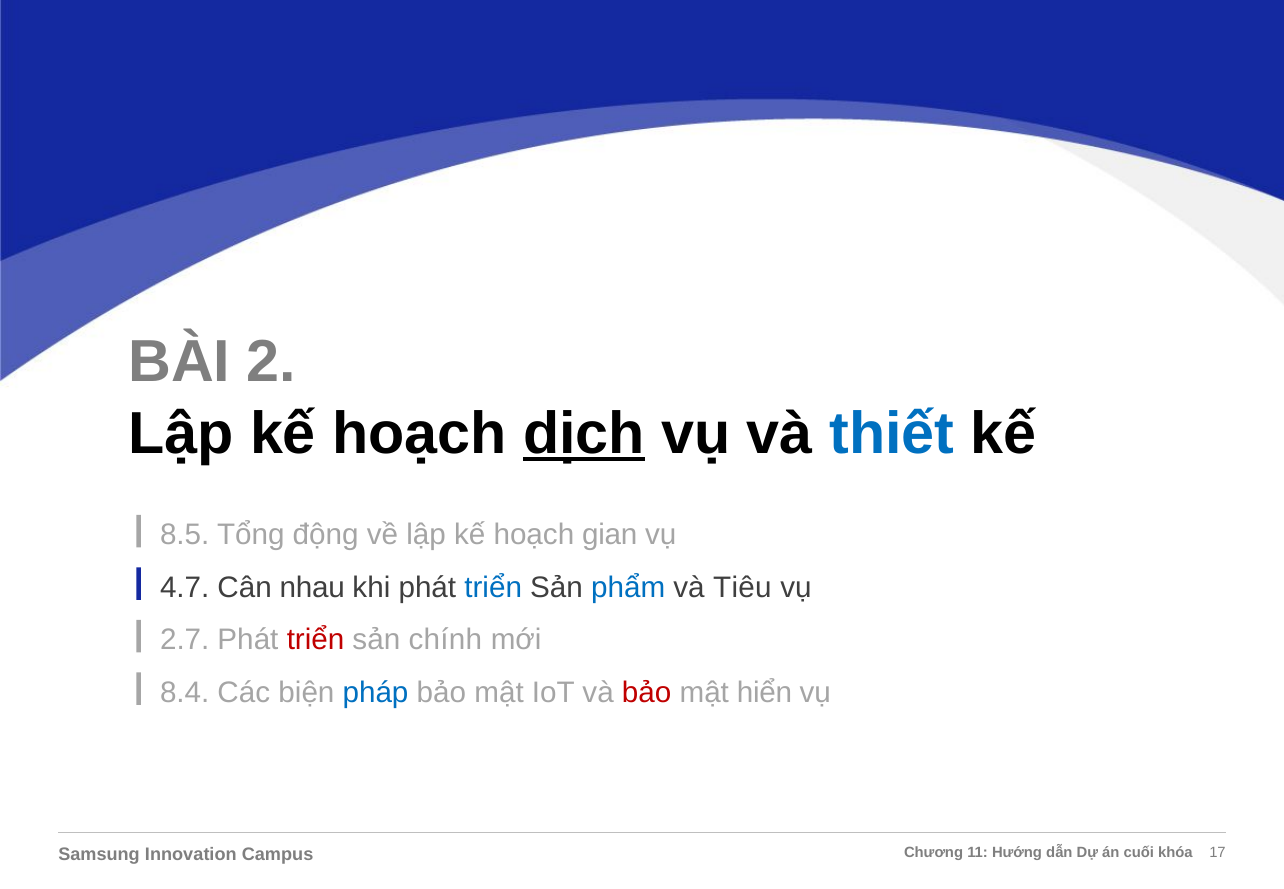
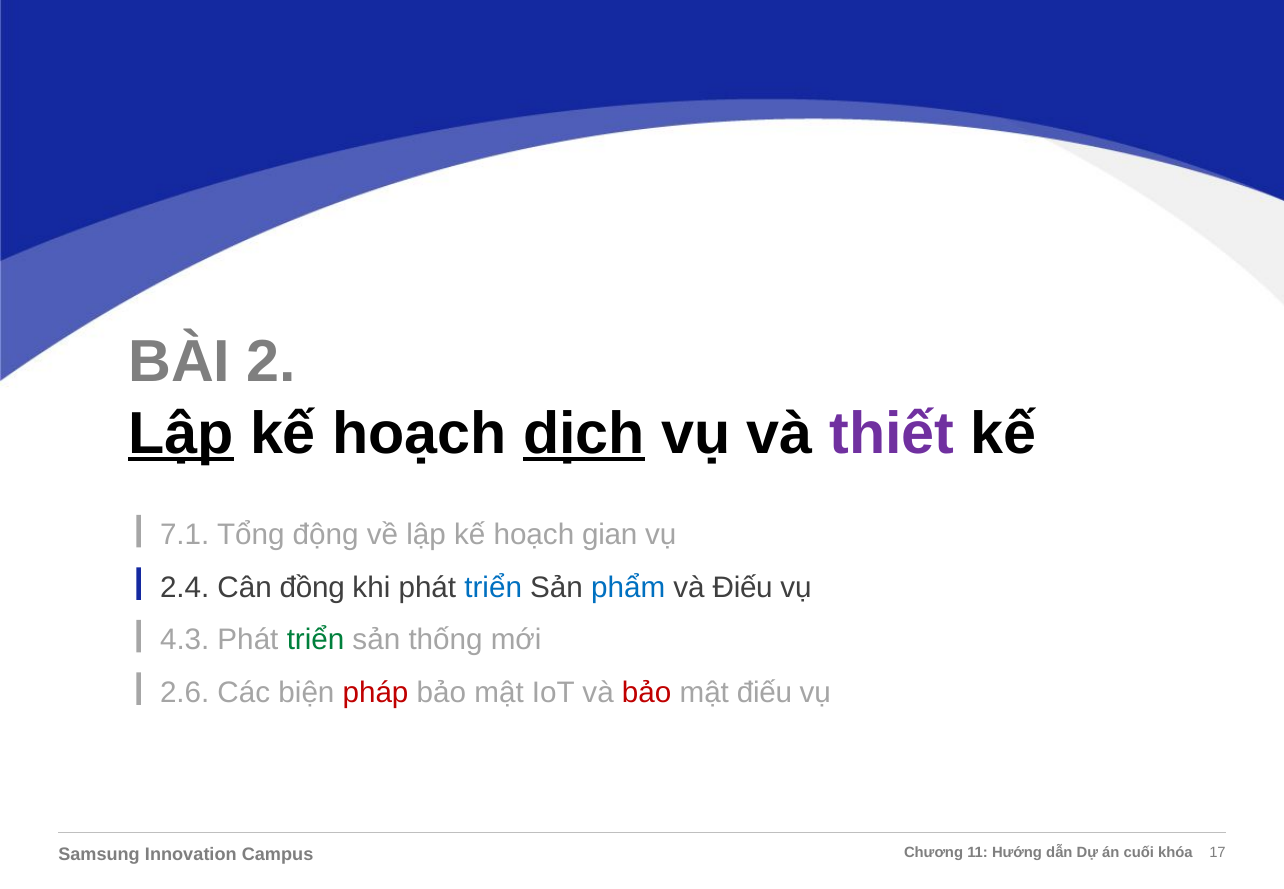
Lập at (181, 434) underline: none -> present
thiết colour: blue -> purple
8.5: 8.5 -> 7.1
4.7: 4.7 -> 2.4
nhau: nhau -> đồng
và Tiêu: Tiêu -> Điếu
2.7: 2.7 -> 4.3
triển at (316, 640) colour: red -> green
chính: chính -> thống
8.4: 8.4 -> 2.6
pháp colour: blue -> red
mật hiển: hiển -> điếu
